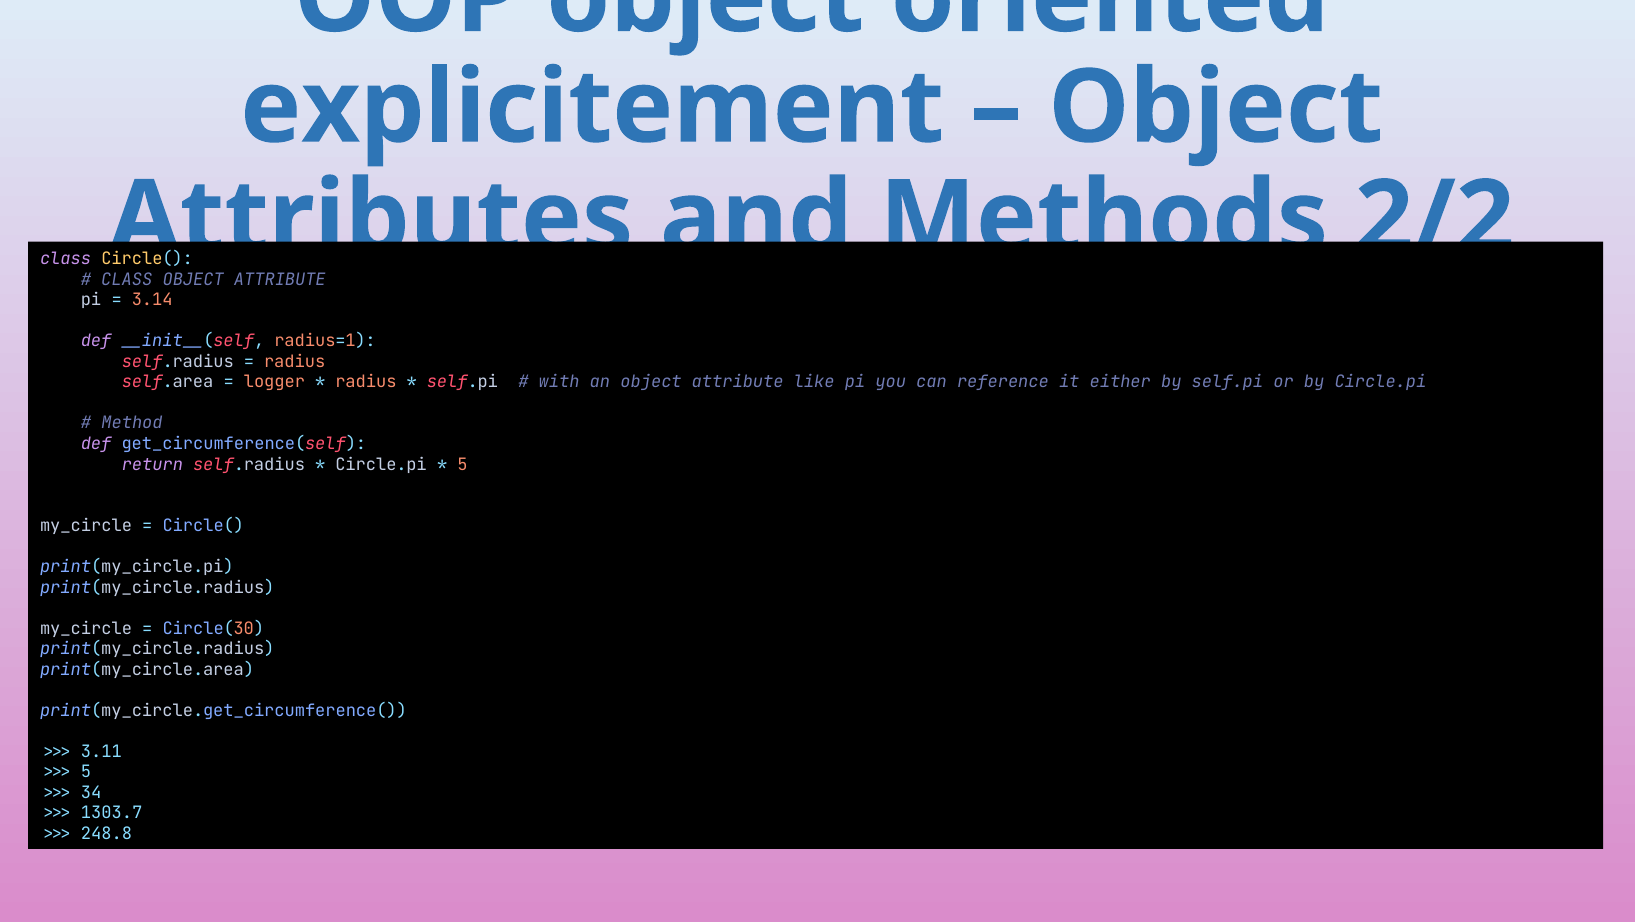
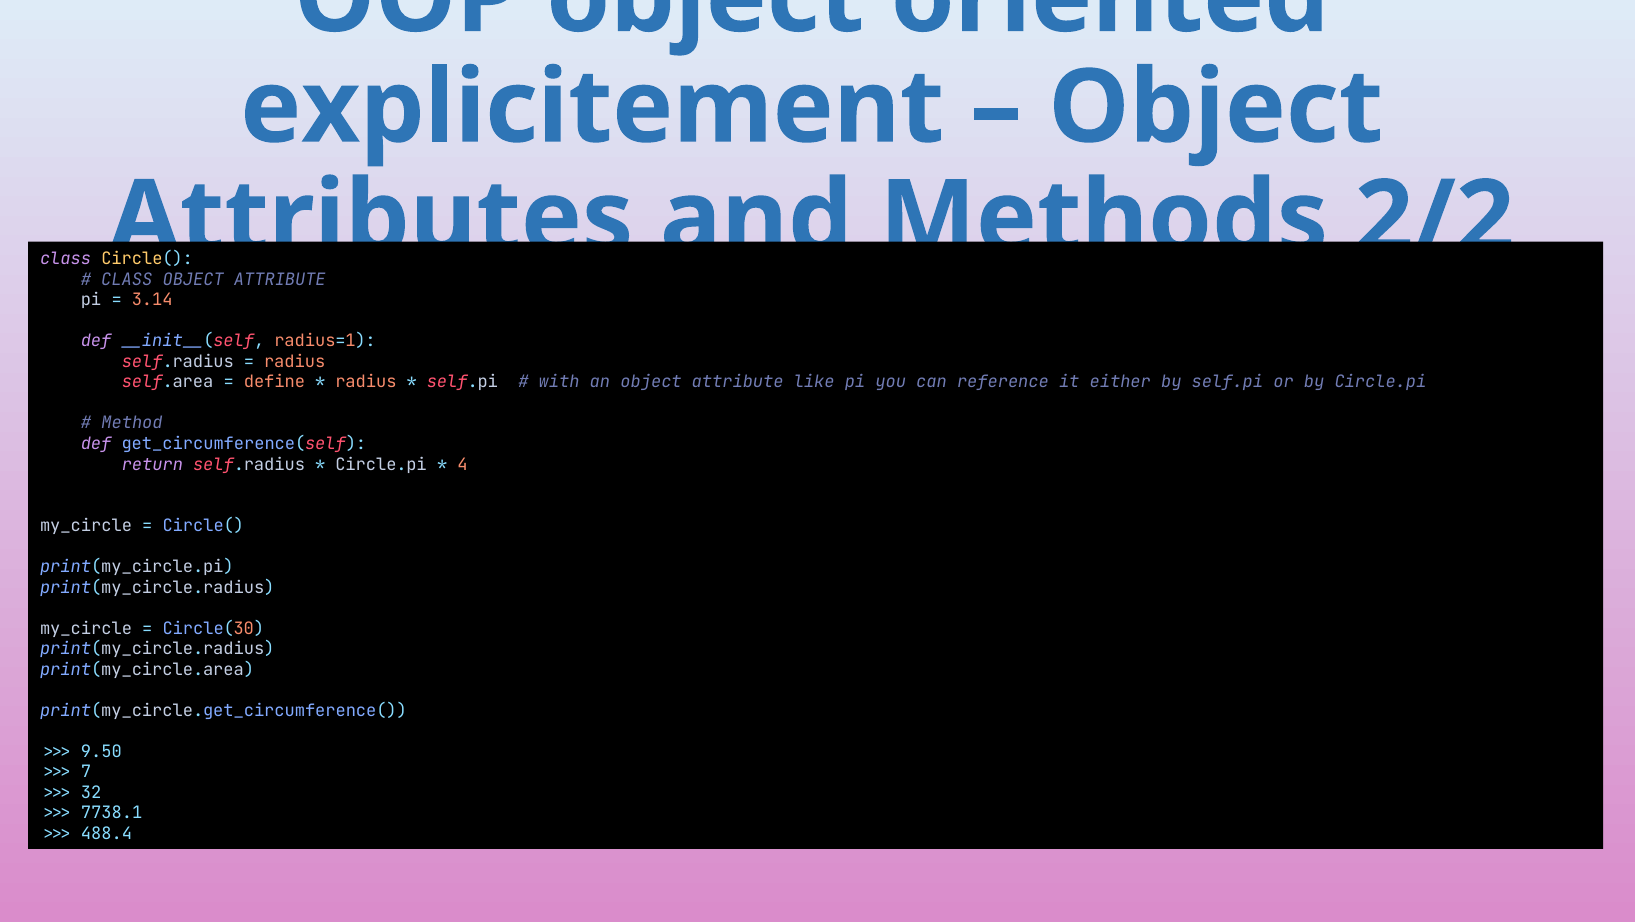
logger: logger -> define
5 at (462, 464): 5 -> 4
3.11: 3.11 -> 9.50
5 at (86, 772): 5 -> 7
34: 34 -> 32
1303.7: 1303.7 -> 7738.1
248.8: 248.8 -> 488.4
